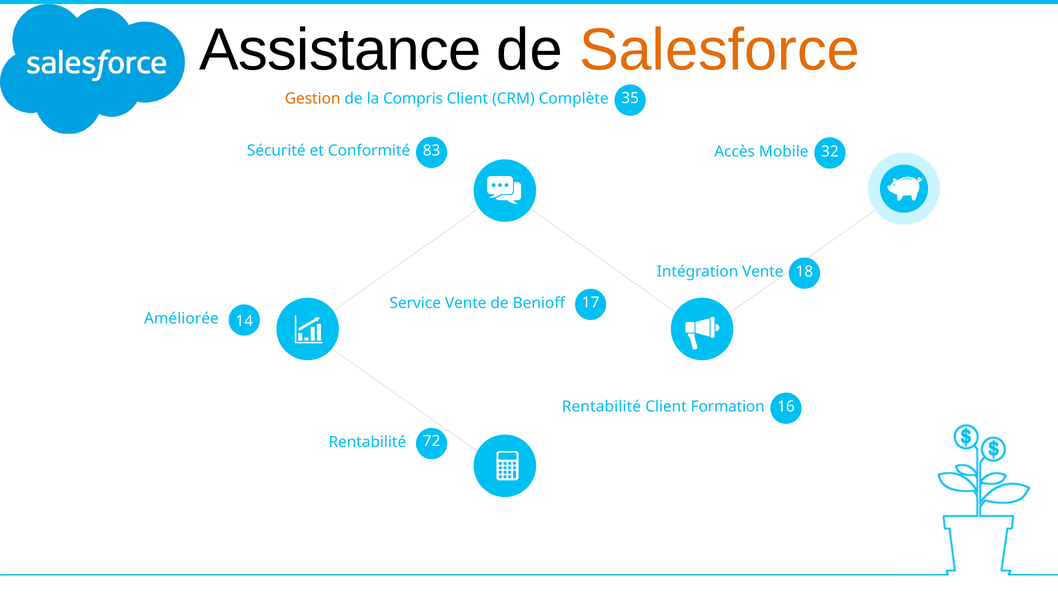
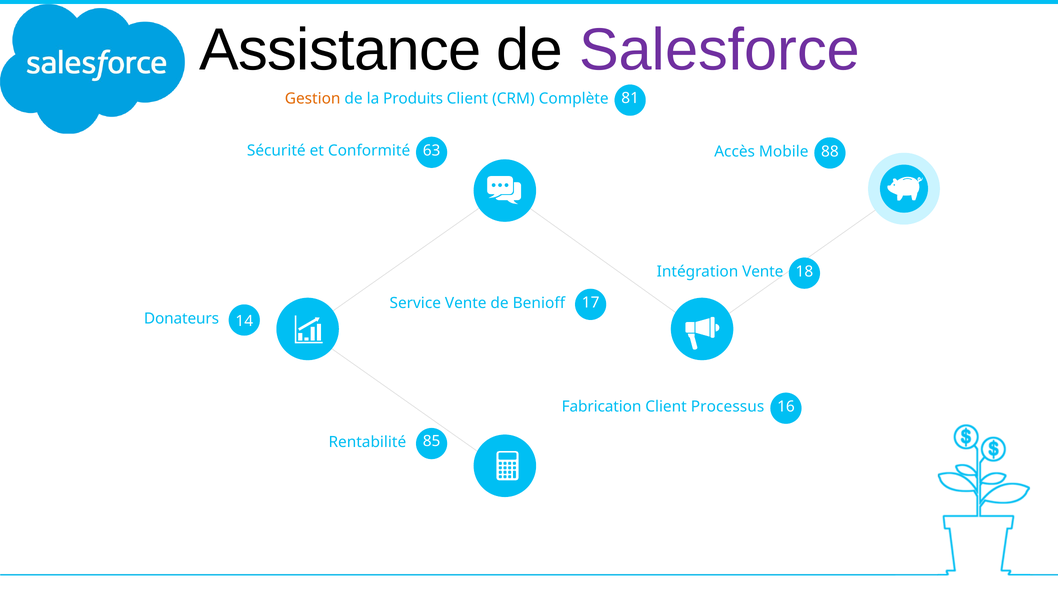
Salesforce colour: orange -> purple
Compris: Compris -> Produits
35: 35 -> 81
83: 83 -> 63
32: 32 -> 88
Améliorée: Améliorée -> Donateurs
Rentabilité at (601, 407): Rentabilité -> Fabrication
Formation: Formation -> Processus
72: 72 -> 85
